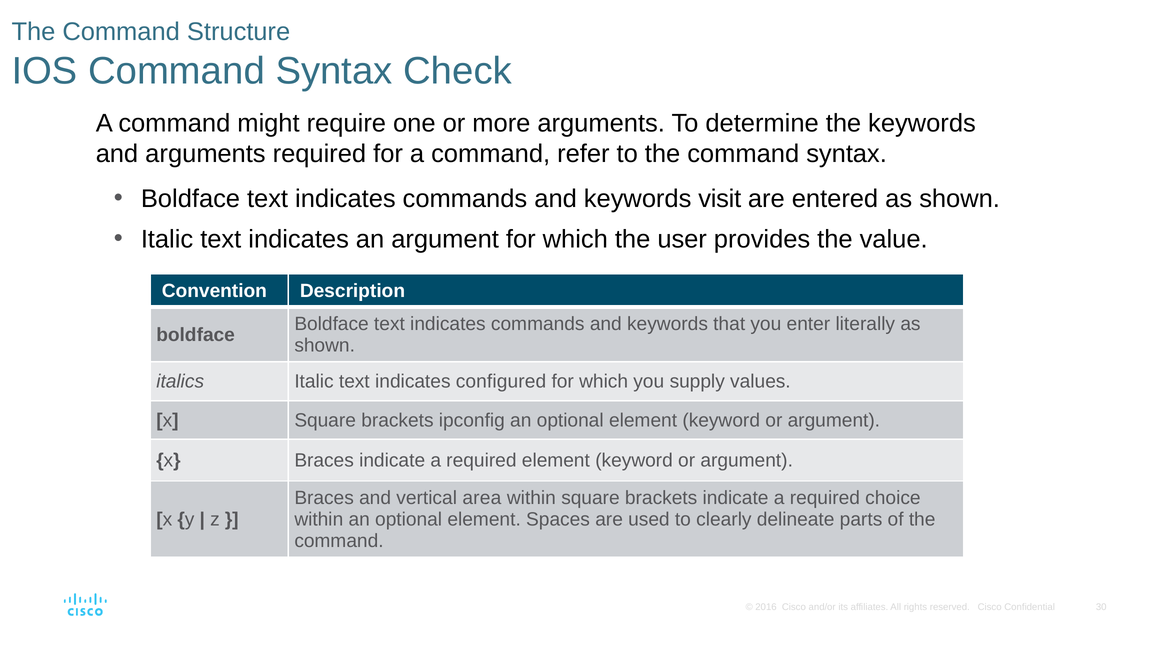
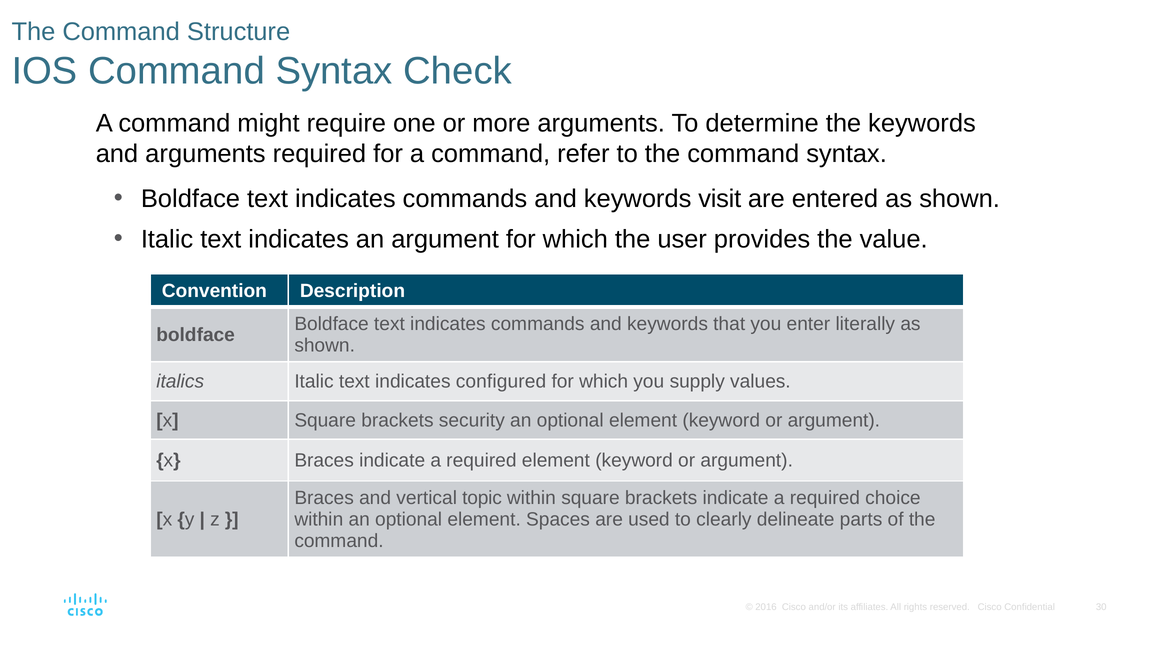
ipconfig: ipconfig -> security
area: area -> topic
